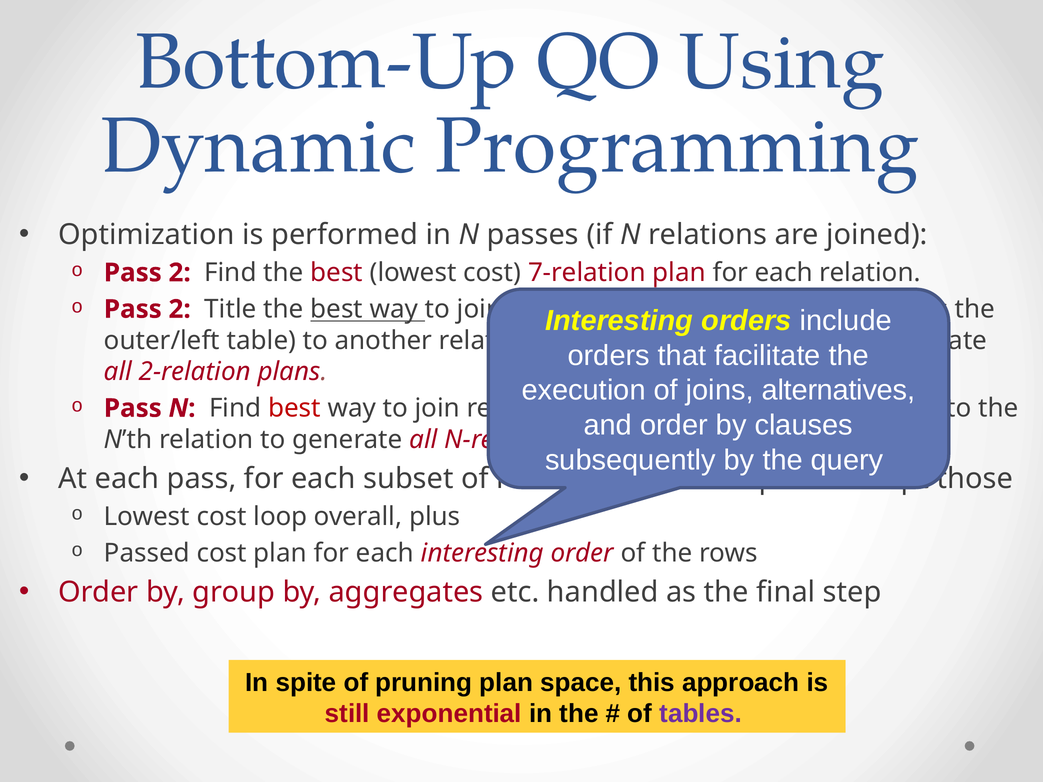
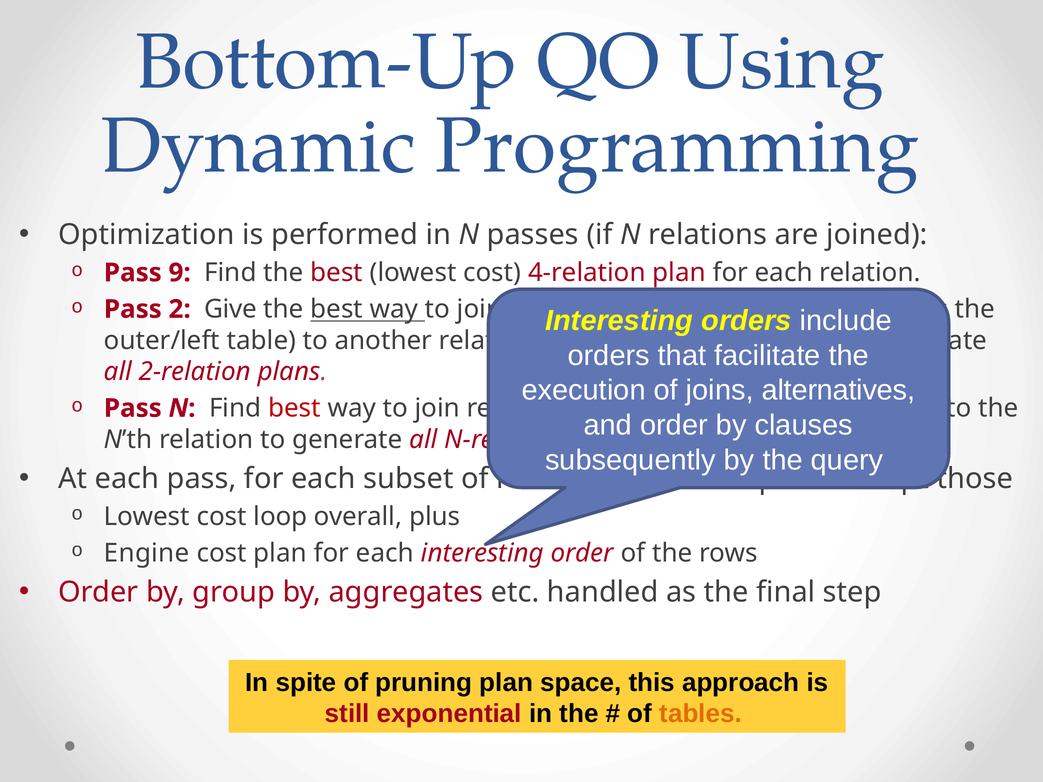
2 at (180, 273): 2 -> 9
7-relation: 7-relation -> 4-relation
Title: Title -> Give
Passed: Passed -> Engine
tables colour: purple -> orange
